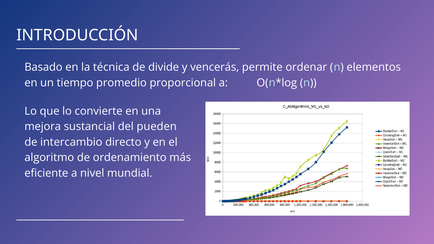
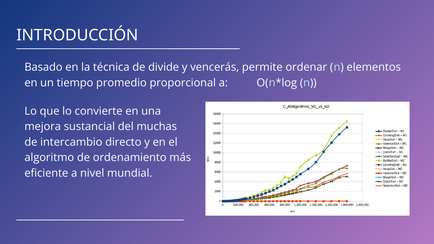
pueden: pueden -> muchas
